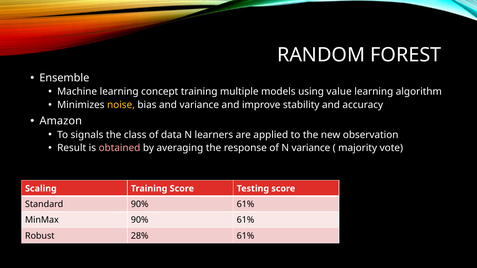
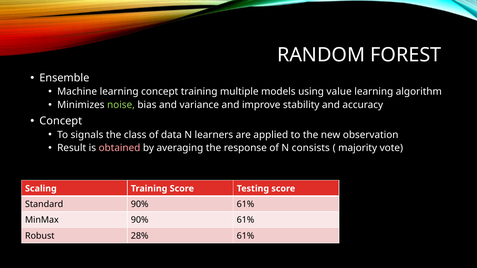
noise colour: yellow -> light green
Amazon at (61, 121): Amazon -> Concept
N variance: variance -> consists
